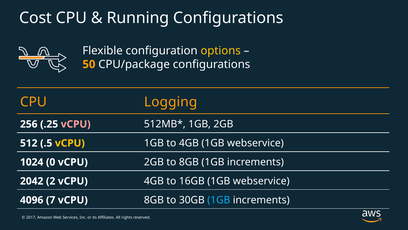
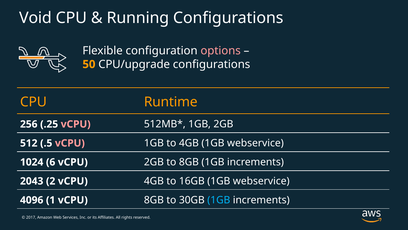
Cost: Cost -> Void
options colour: yellow -> pink
CPU/package: CPU/package -> CPU/upgrade
Logging: Logging -> Runtime
vCPU at (70, 143) colour: yellow -> pink
0: 0 -> 6
2042: 2042 -> 2043
7: 7 -> 1
